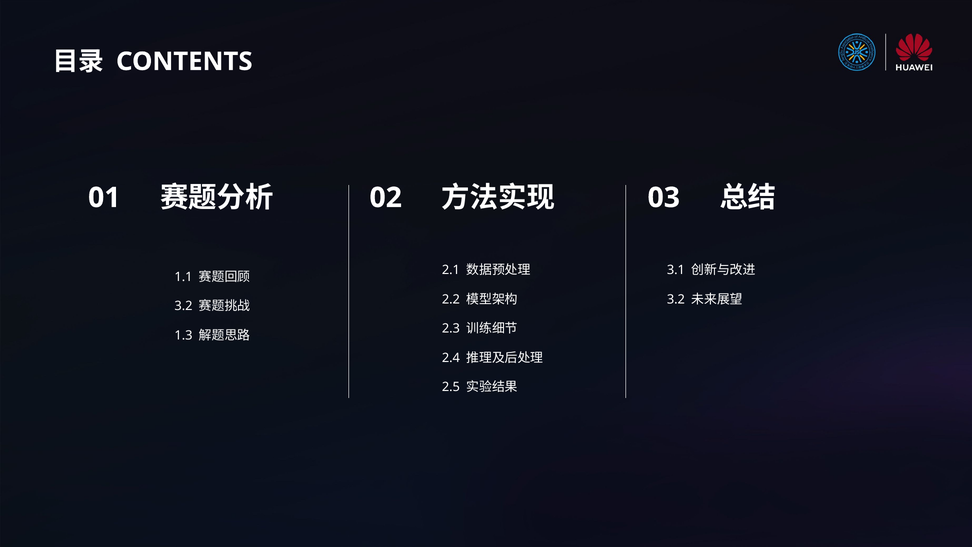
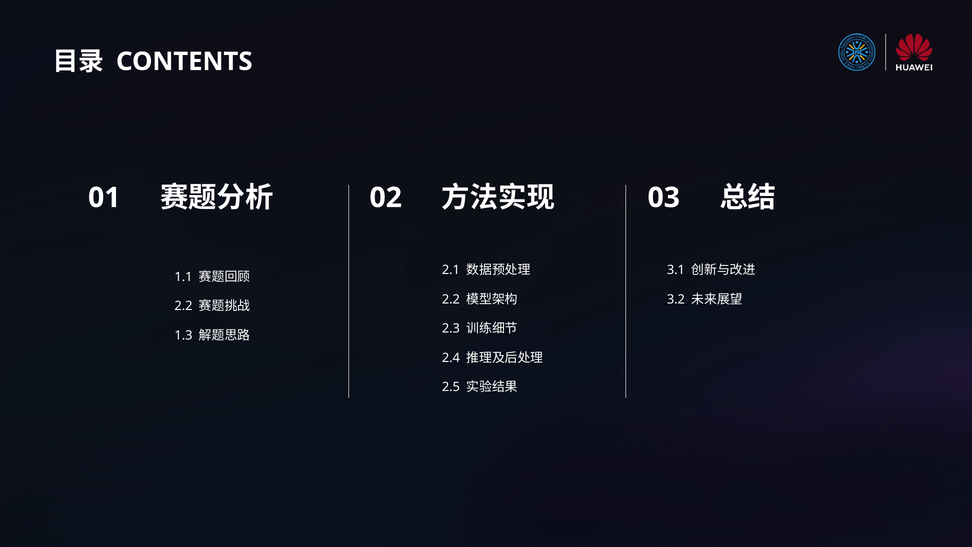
3.2 at (184, 306): 3.2 -> 2.2
